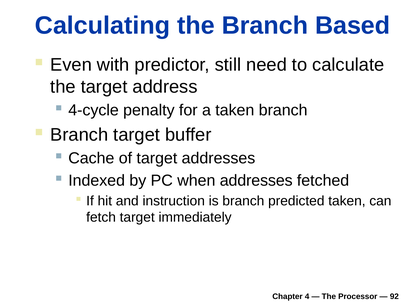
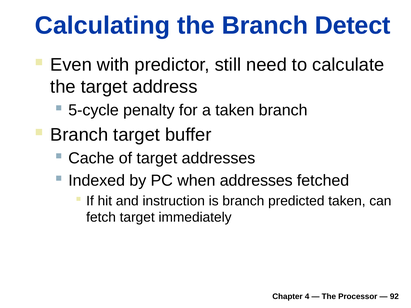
Based: Based -> Detect
4-cycle: 4-cycle -> 5-cycle
